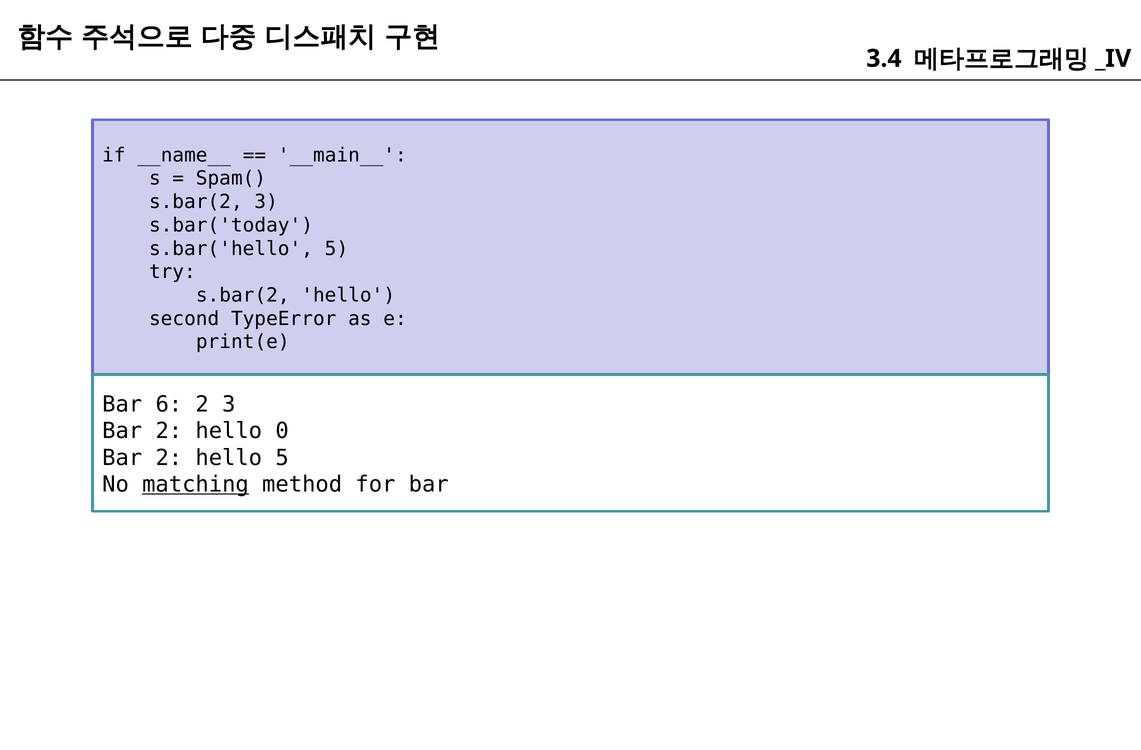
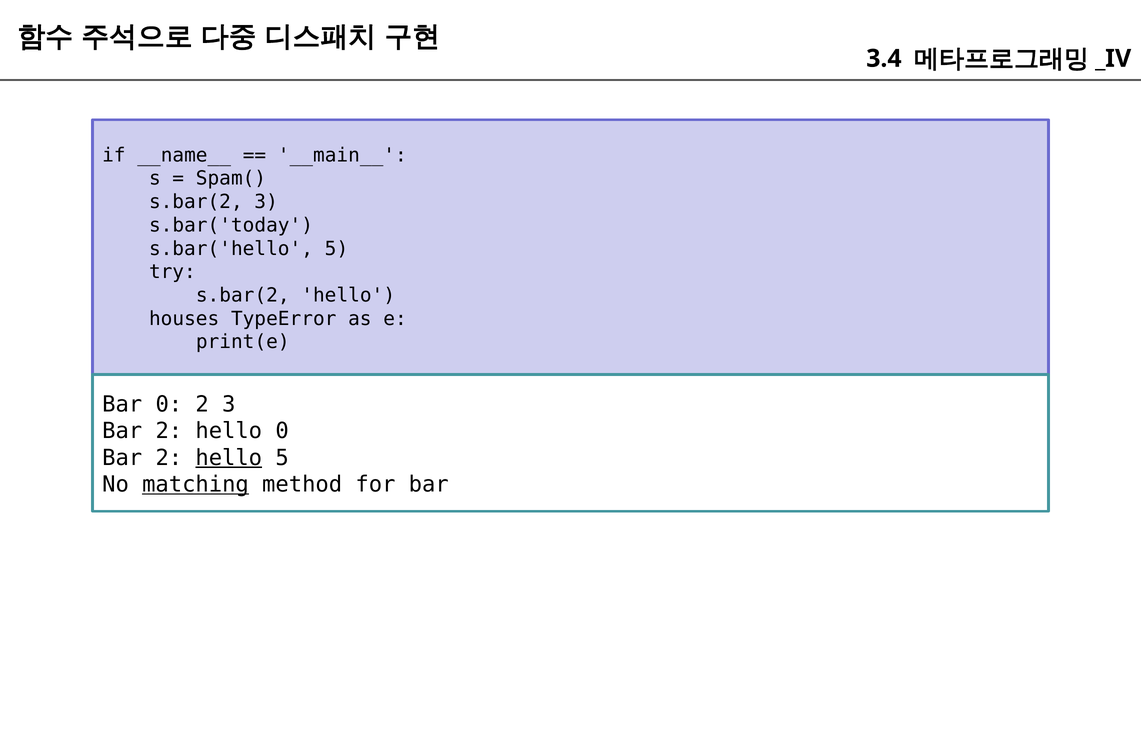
second: second -> houses
Bar 6: 6 -> 0
hello at (229, 457) underline: none -> present
